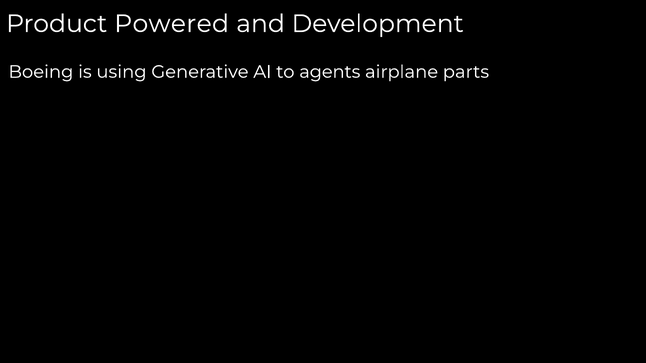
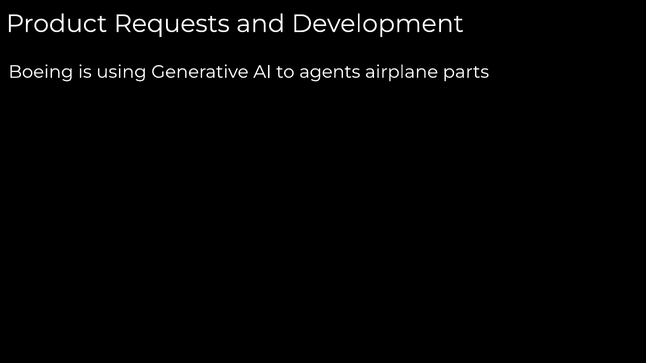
Powered: Powered -> Requests
